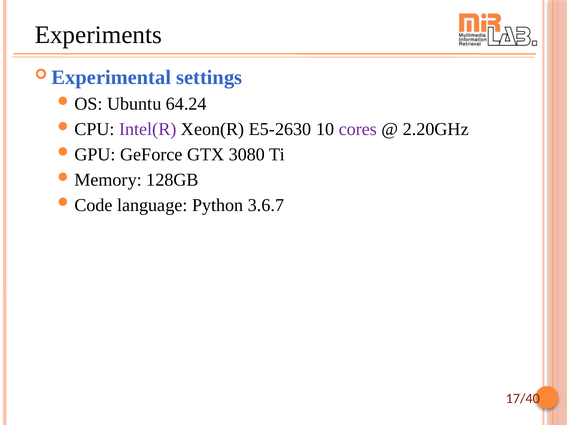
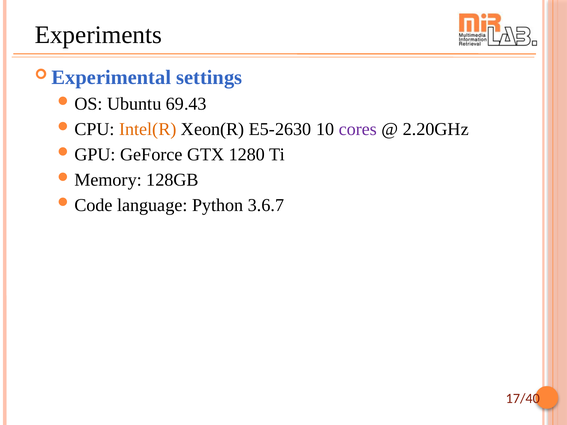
64.24: 64.24 -> 69.43
Intel(R colour: purple -> orange
3080: 3080 -> 1280
